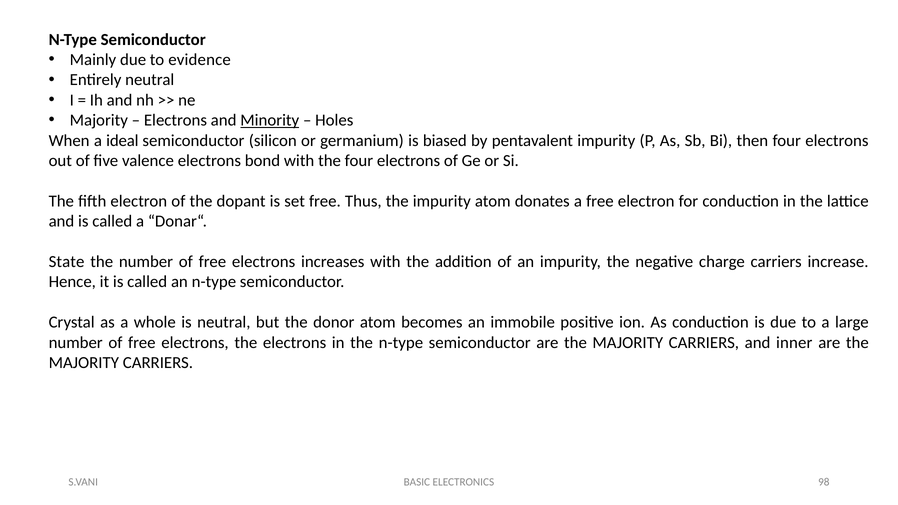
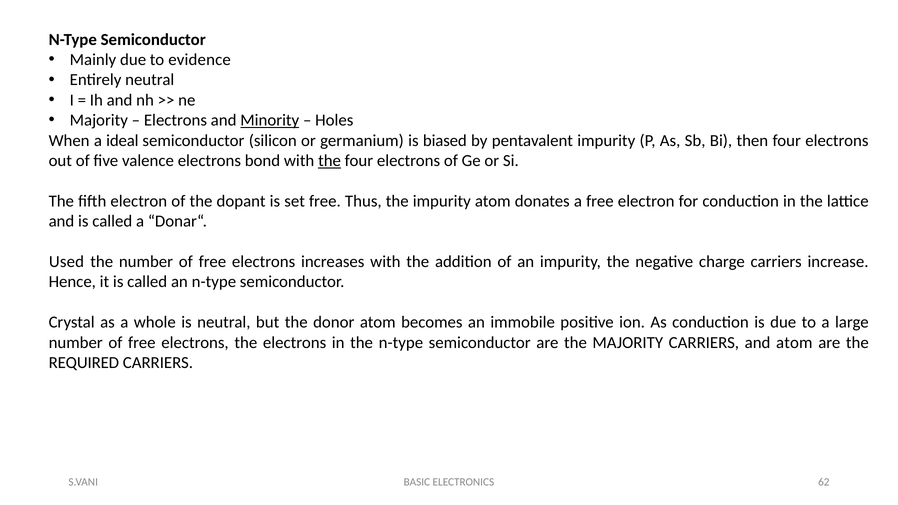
the at (330, 161) underline: none -> present
State: State -> Used
and inner: inner -> atom
MAJORITY at (84, 363): MAJORITY -> REQUIRED
98: 98 -> 62
